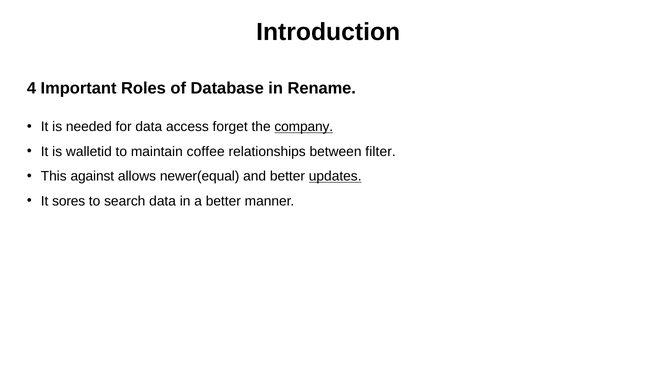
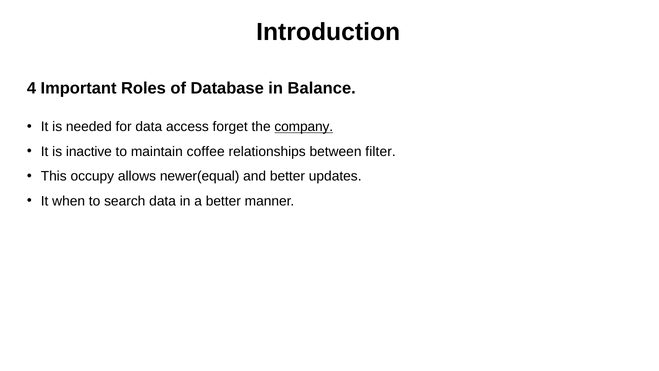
Rename: Rename -> Balance
walletid: walletid -> inactive
against: against -> occupy
updates underline: present -> none
sores: sores -> when
